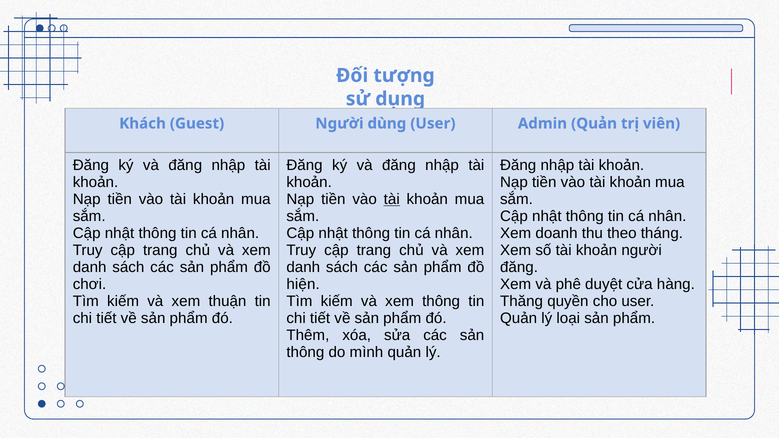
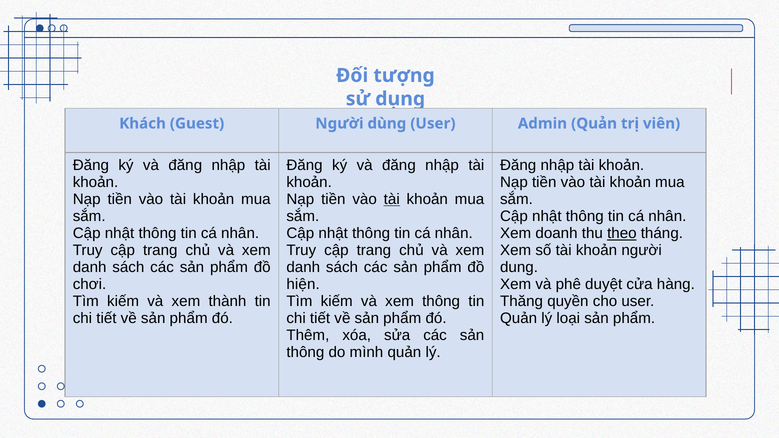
theo underline: none -> present
đăng at (519, 267): đăng -> dung
thuận: thuận -> thành
